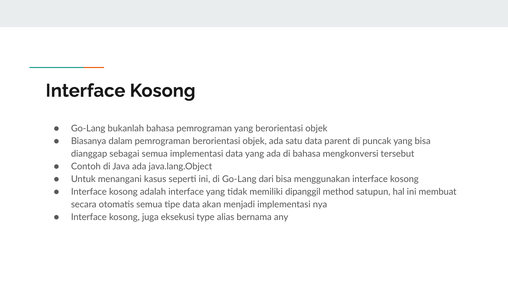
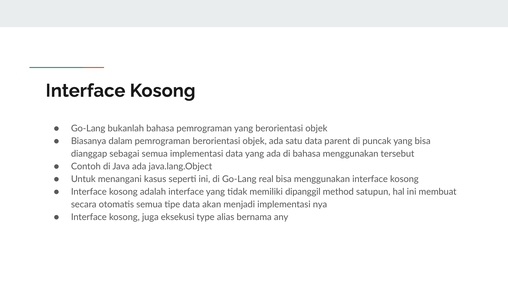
bahasa mengkonversi: mengkonversi -> menggunakan
dari: dari -> real
